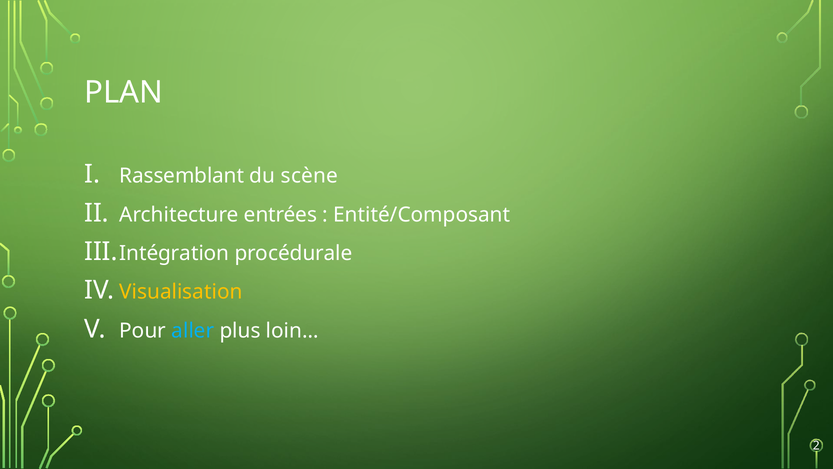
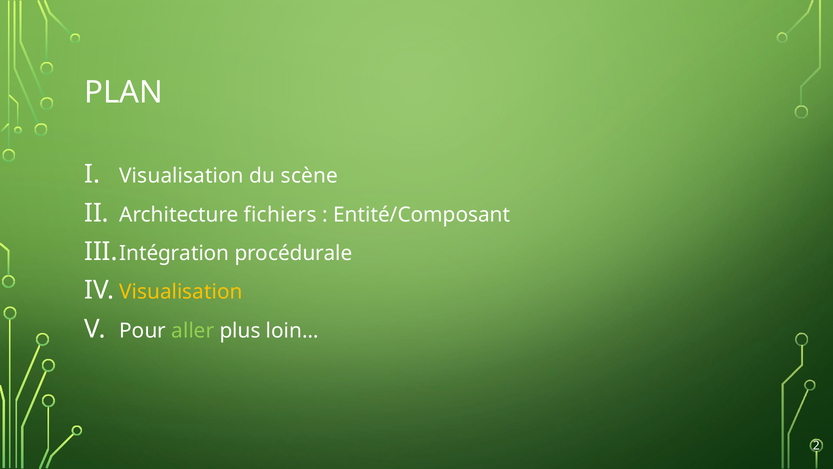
Rassemblant at (182, 176): Rassemblant -> Visualisation
entrées: entrées -> fichiers
aller colour: light blue -> light green
